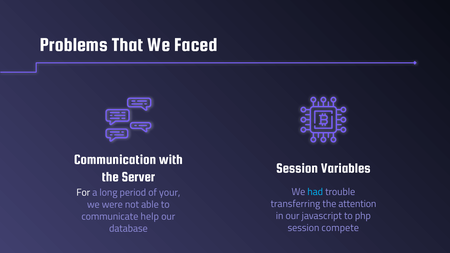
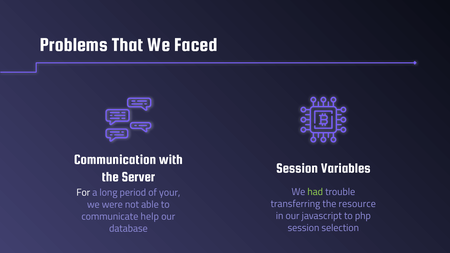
had colour: light blue -> light green
attention: attention -> resource
compete: compete -> selection
